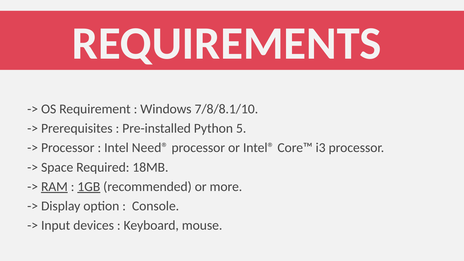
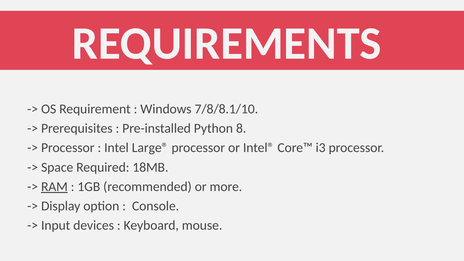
5: 5 -> 8
Need®: Need® -> Large®
1GB underline: present -> none
